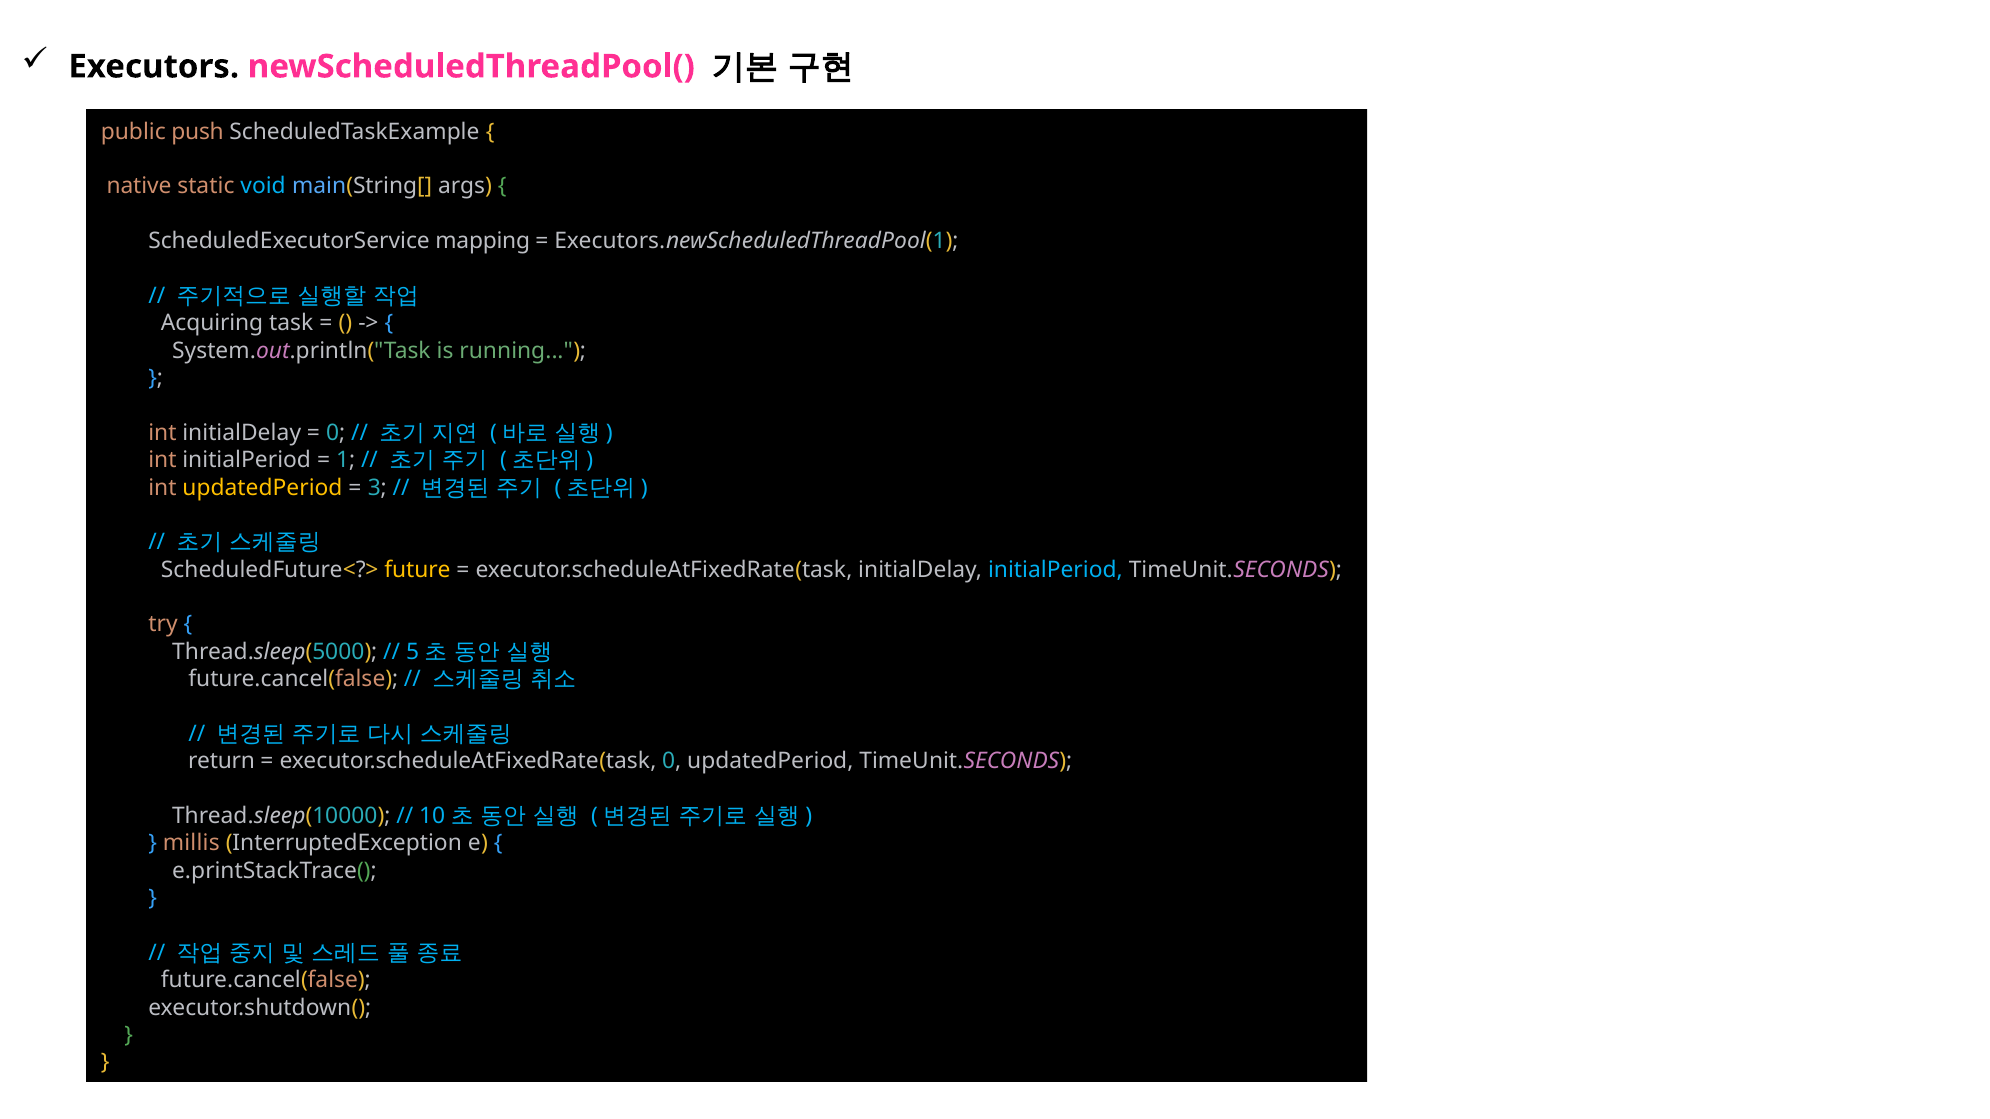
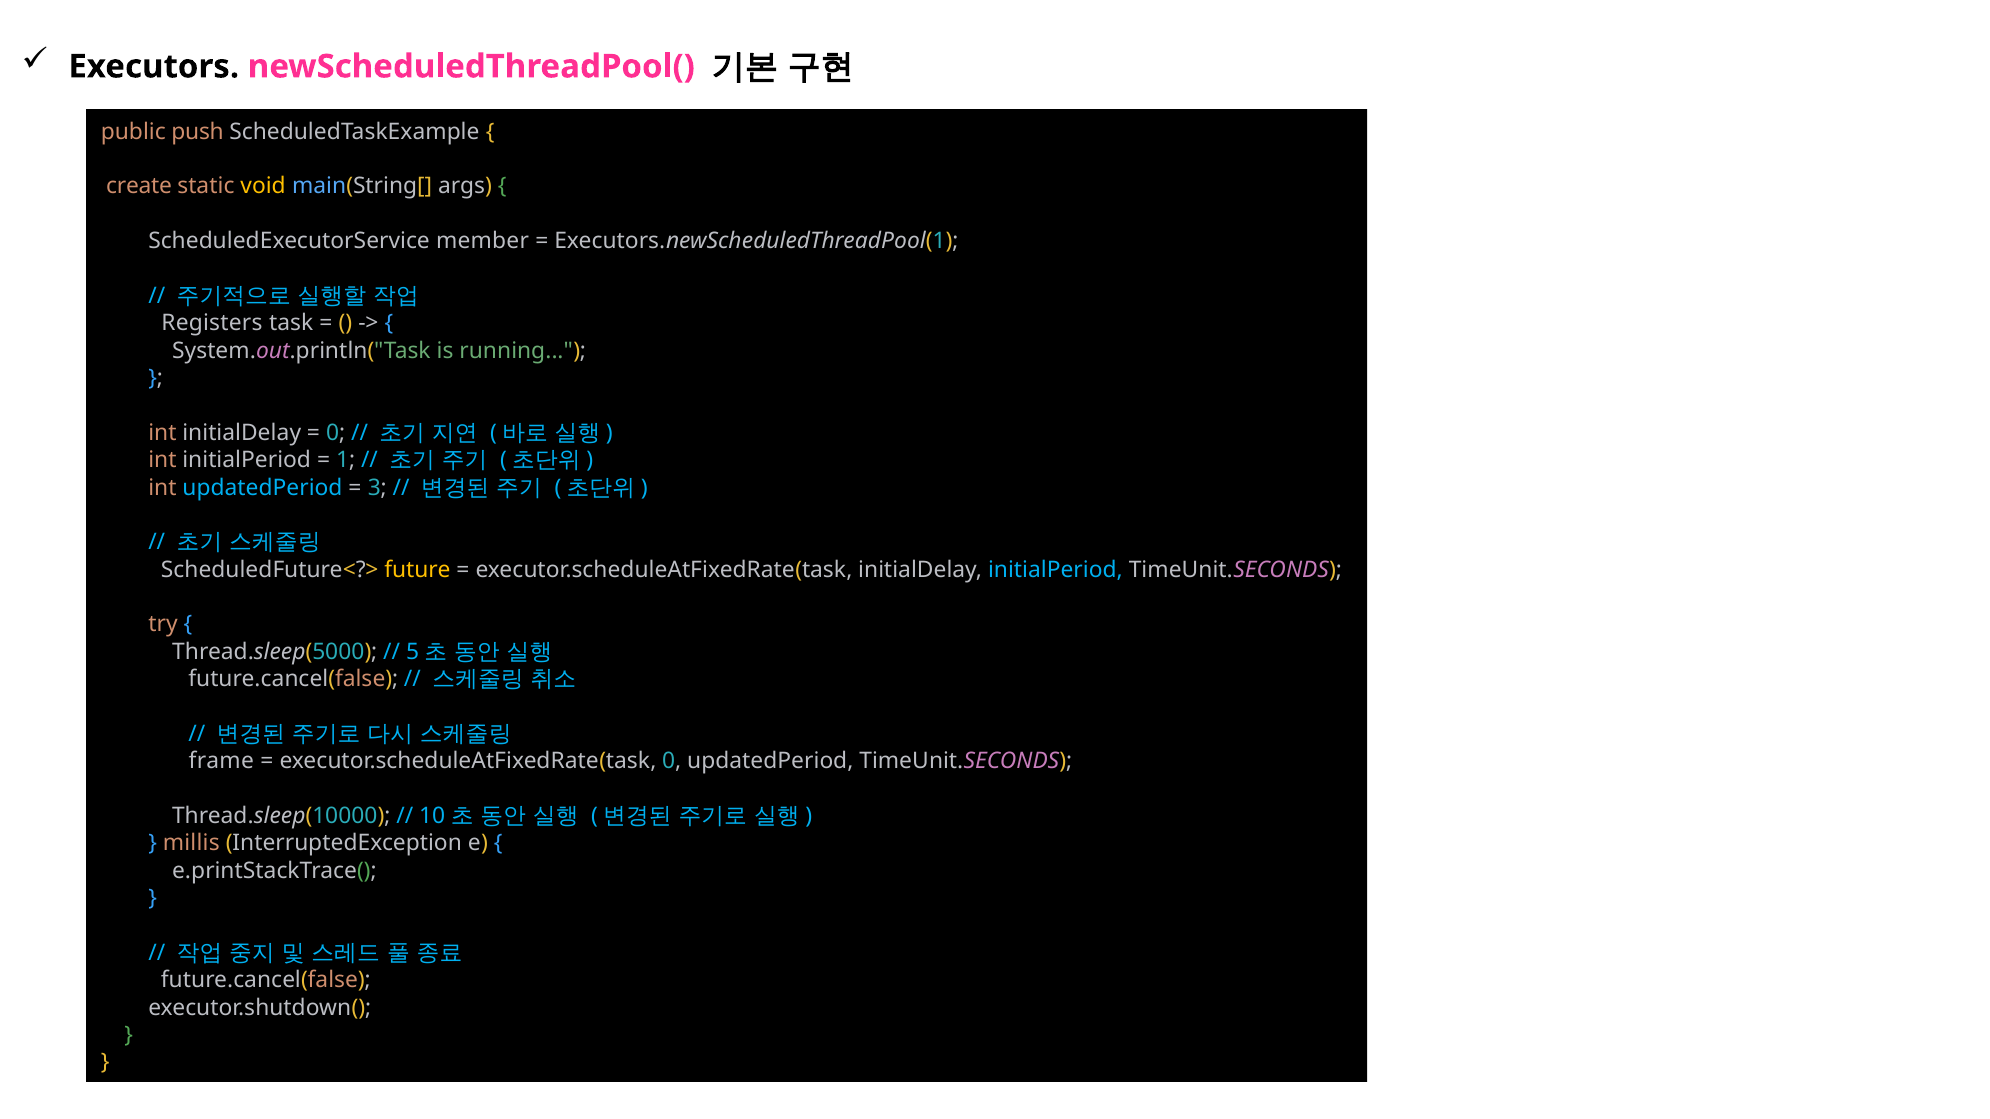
native: native -> create
void colour: light blue -> yellow
mapping: mapping -> member
Acquiring: Acquiring -> Registers
updatedPeriod at (262, 488) colour: yellow -> light blue
return: return -> frame
